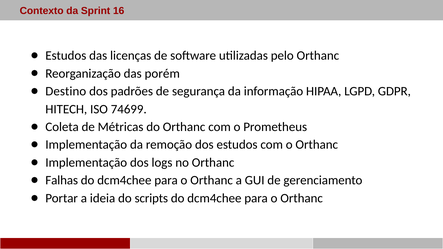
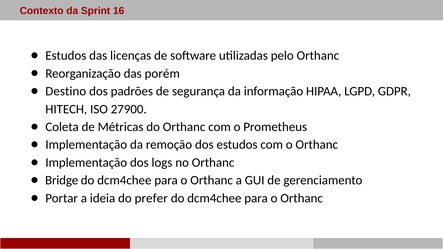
74699: 74699 -> 27900
Falhas: Falhas -> Bridge
scripts: scripts -> prefer
